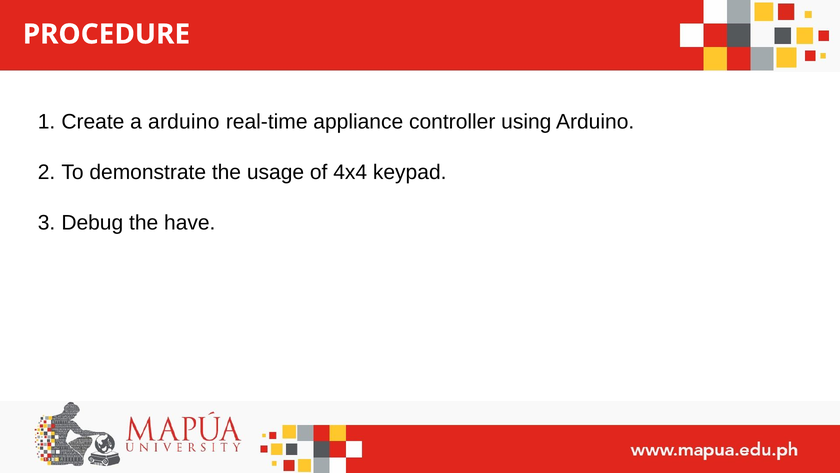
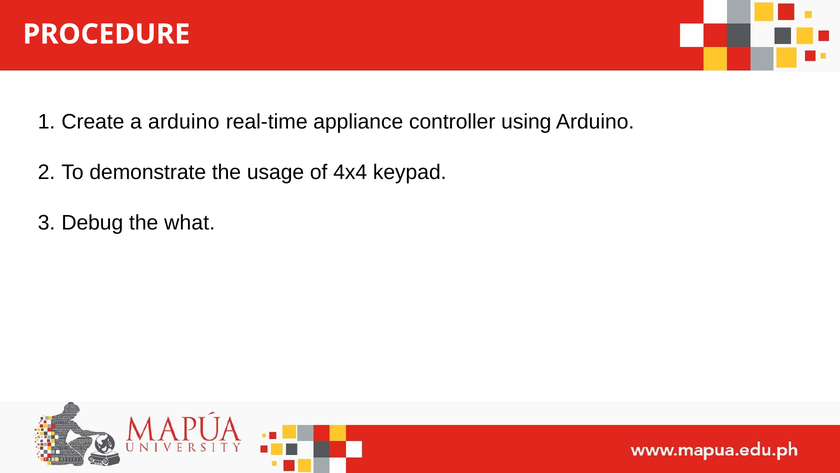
have: have -> what
